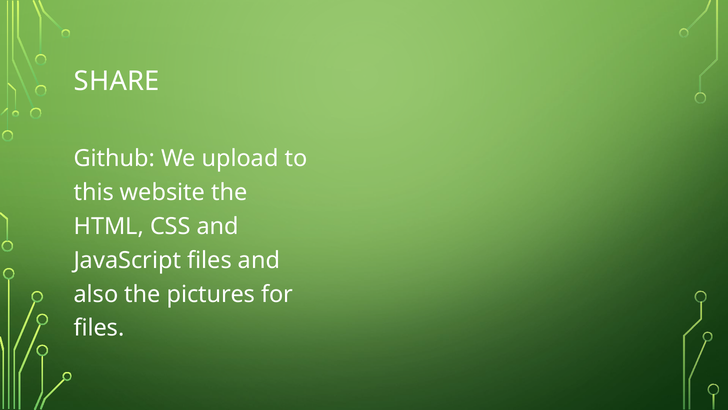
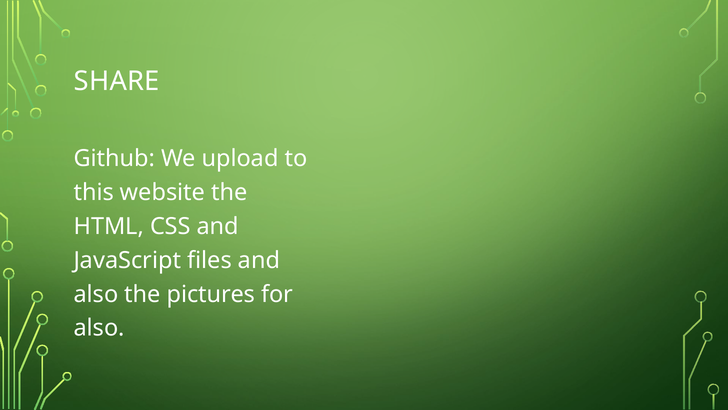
files at (99, 328): files -> also
